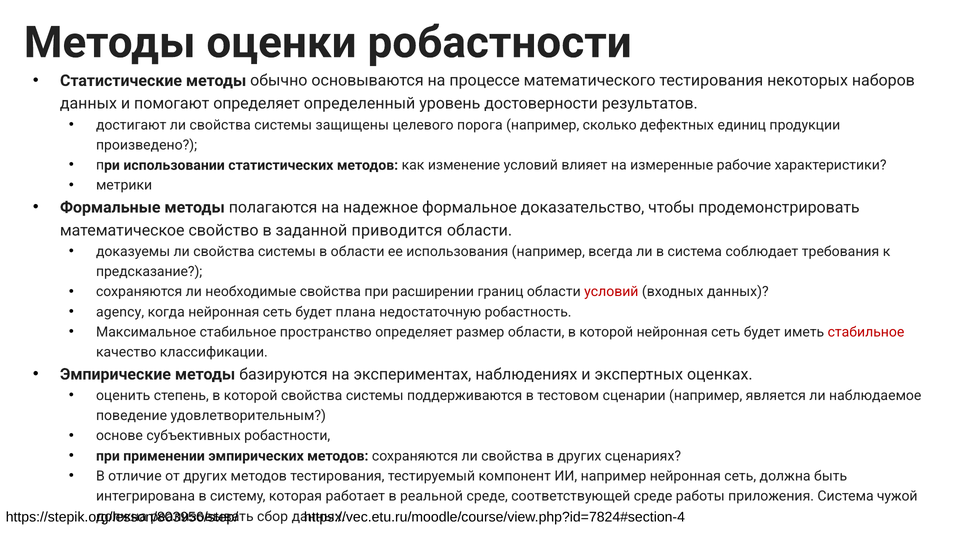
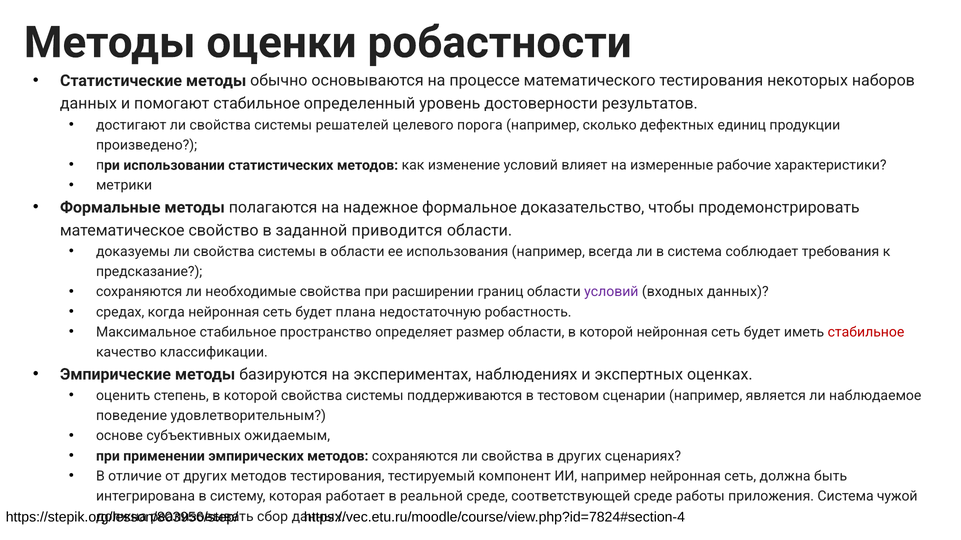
помогают определяет: определяет -> стабильное
защищены: защищены -> решателей
условий at (611, 292) colour: red -> purple
agency: agency -> средах
субъективных робастности: робастности -> ожидаемым
